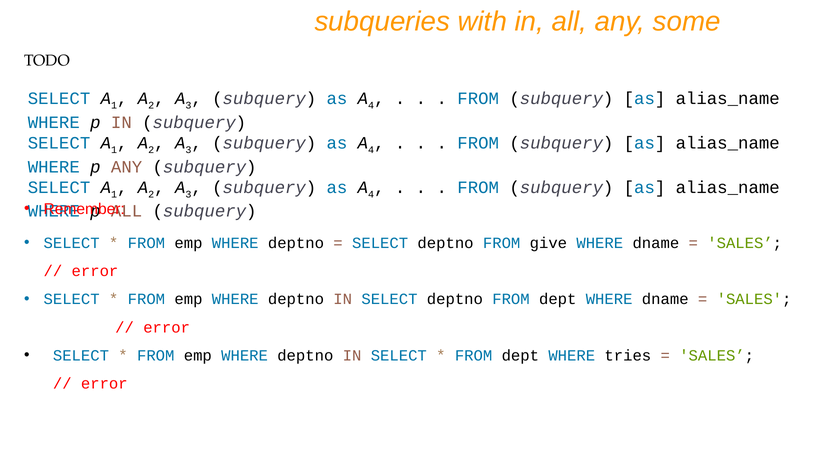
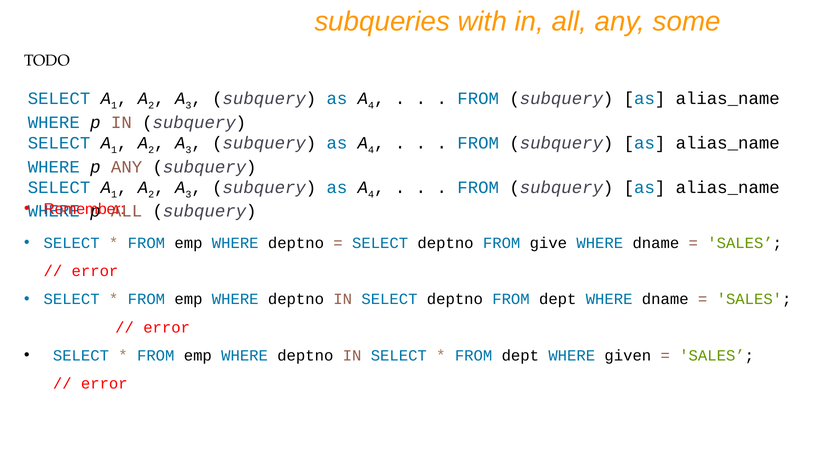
tries: tries -> given
